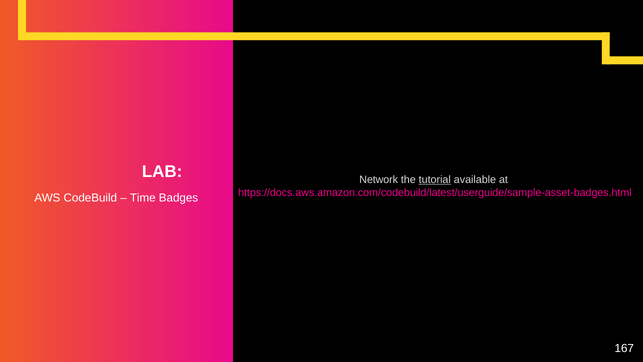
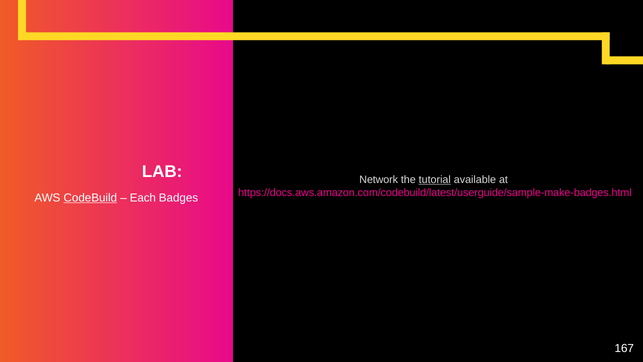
https://docs.aws.amazon.com/codebuild/latest/userguide/sample-asset-badges.html: https://docs.aws.amazon.com/codebuild/latest/userguide/sample-asset-badges.html -> https://docs.aws.amazon.com/codebuild/latest/userguide/sample-make-badges.html
CodeBuild underline: none -> present
Time: Time -> Each
